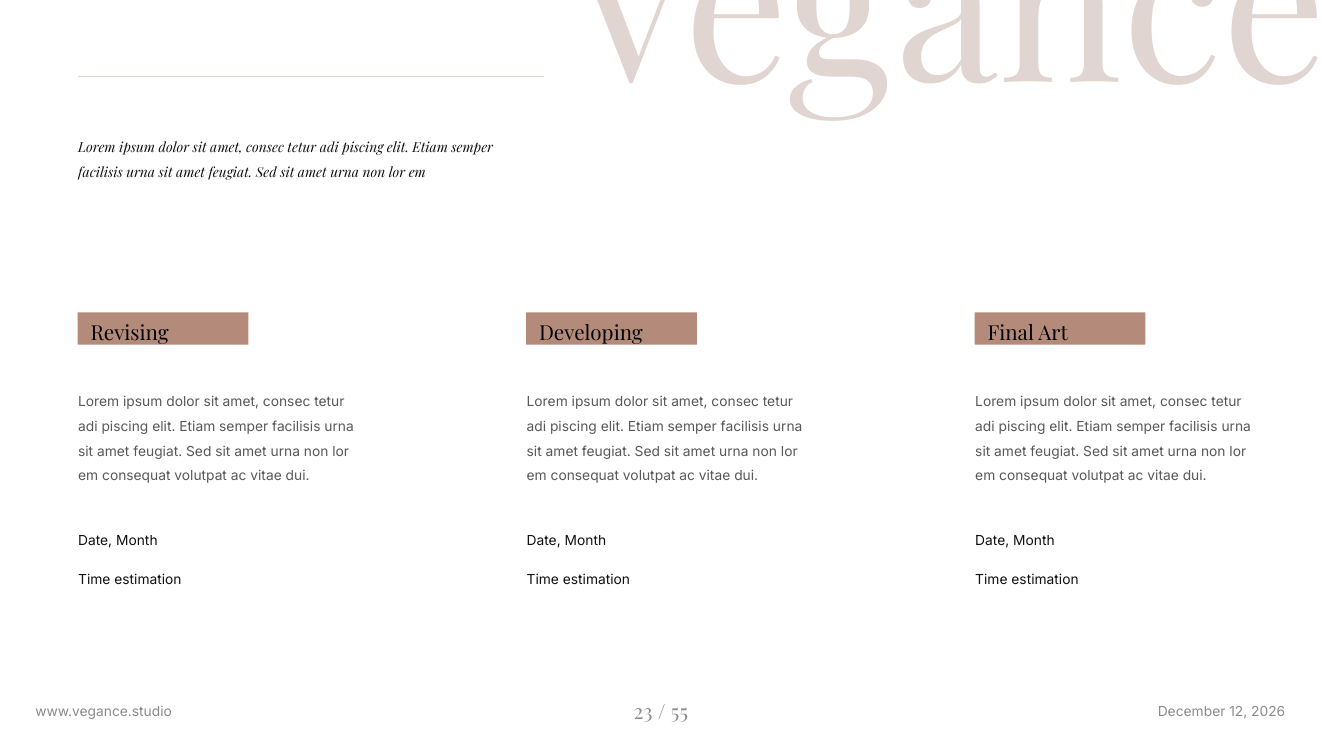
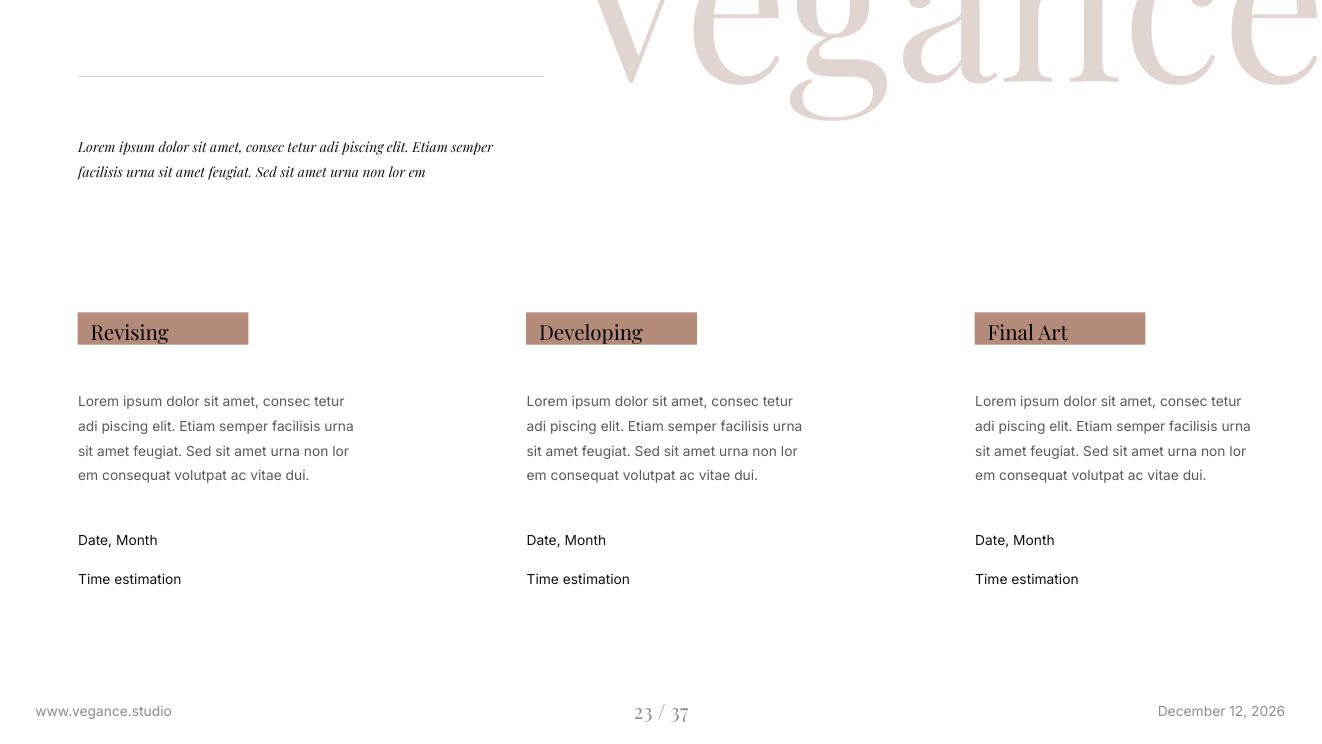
55: 55 -> 37
